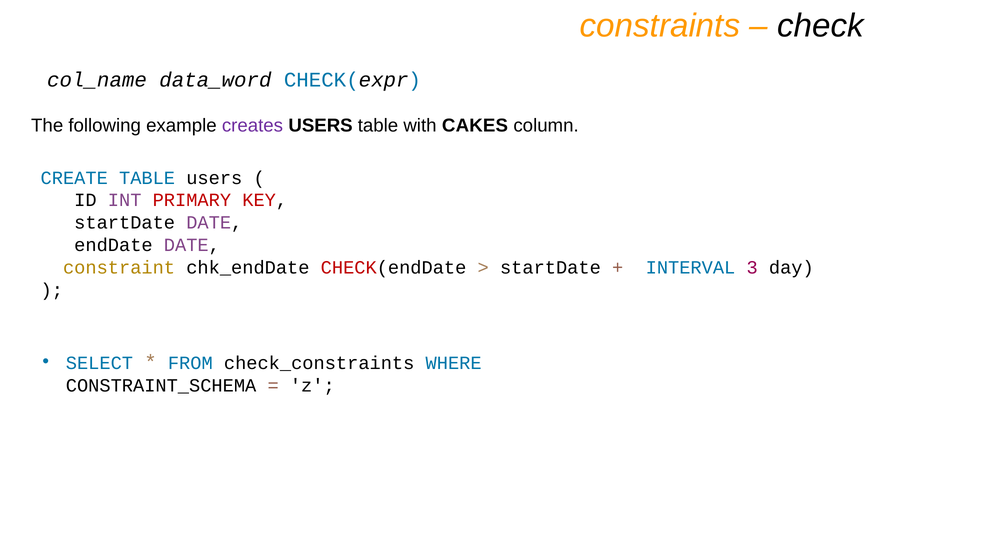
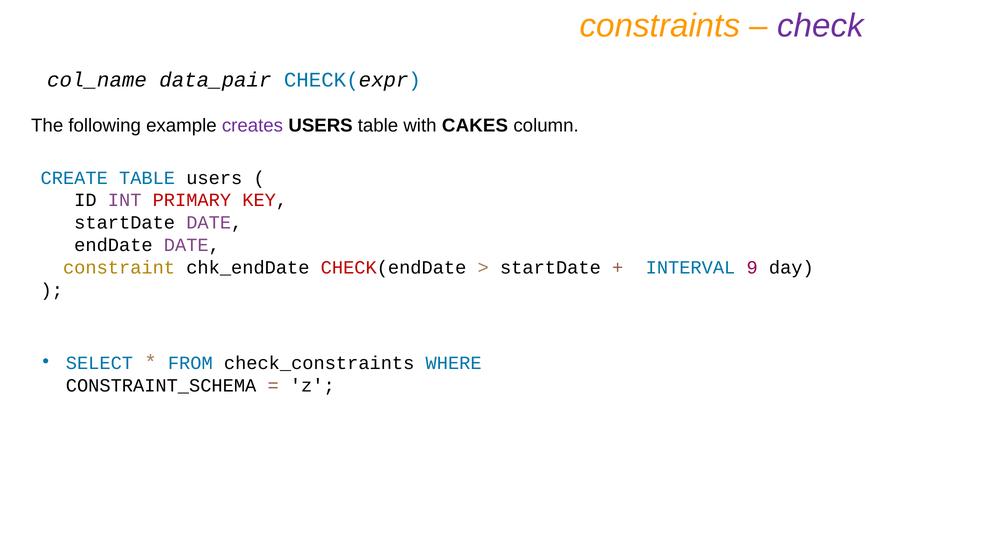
check colour: black -> purple
data_word: data_word -> data_pair
3: 3 -> 9
